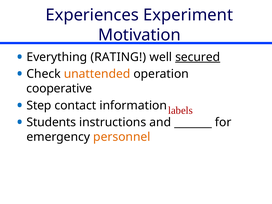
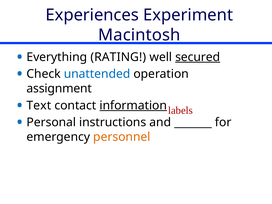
Motivation: Motivation -> Macintosh
unattended colour: orange -> blue
cooperative: cooperative -> assignment
Step: Step -> Text
information underline: none -> present
Students: Students -> Personal
